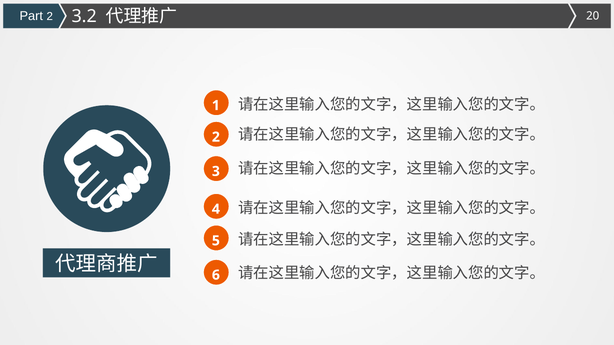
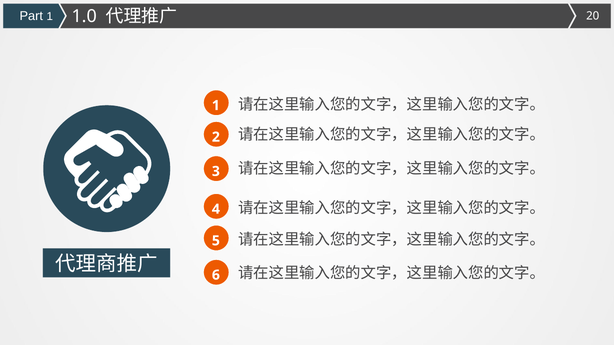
Part 2: 2 -> 1
3.2: 3.2 -> 1.0
